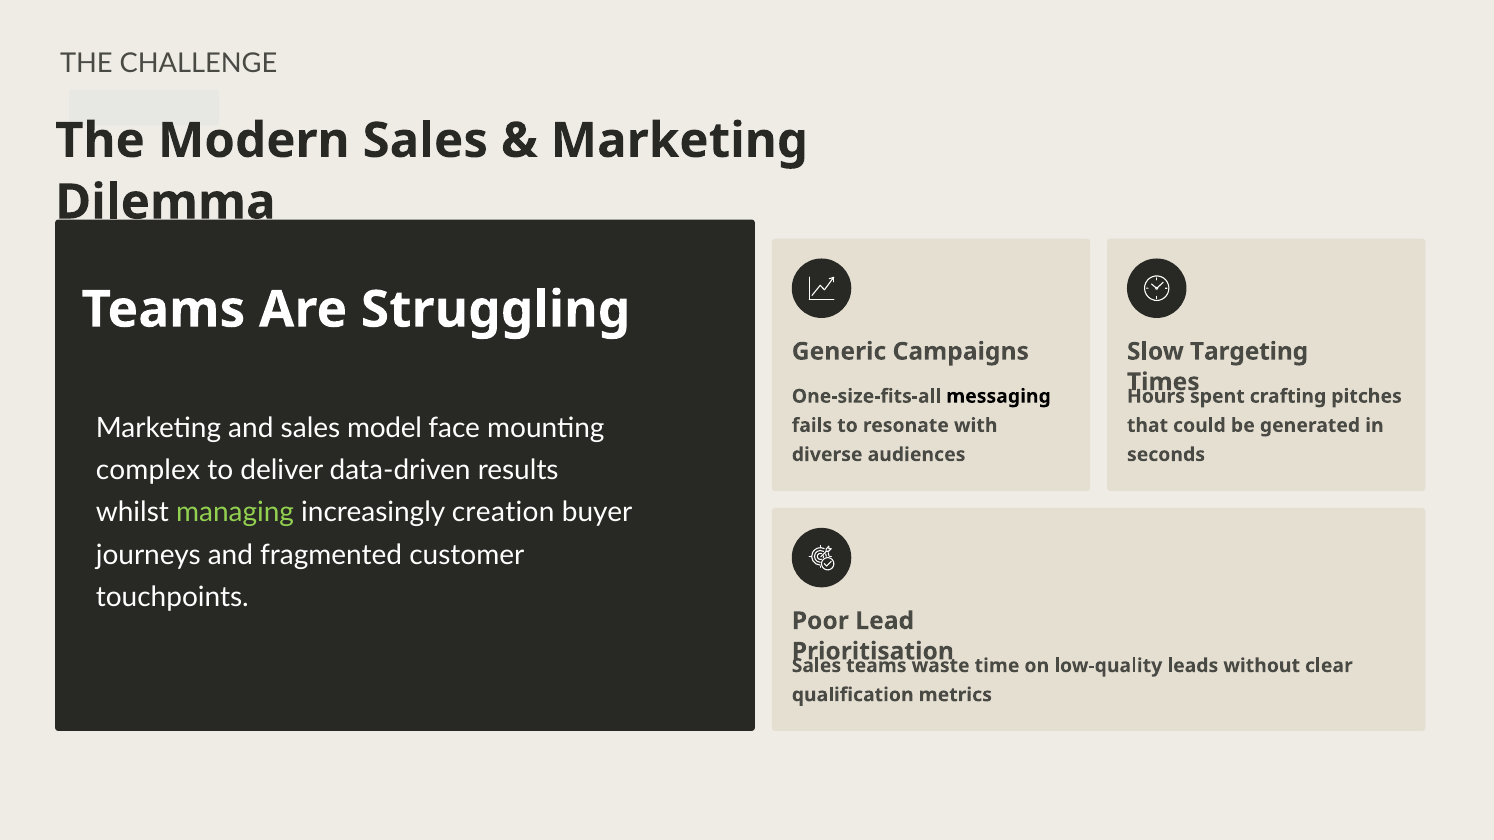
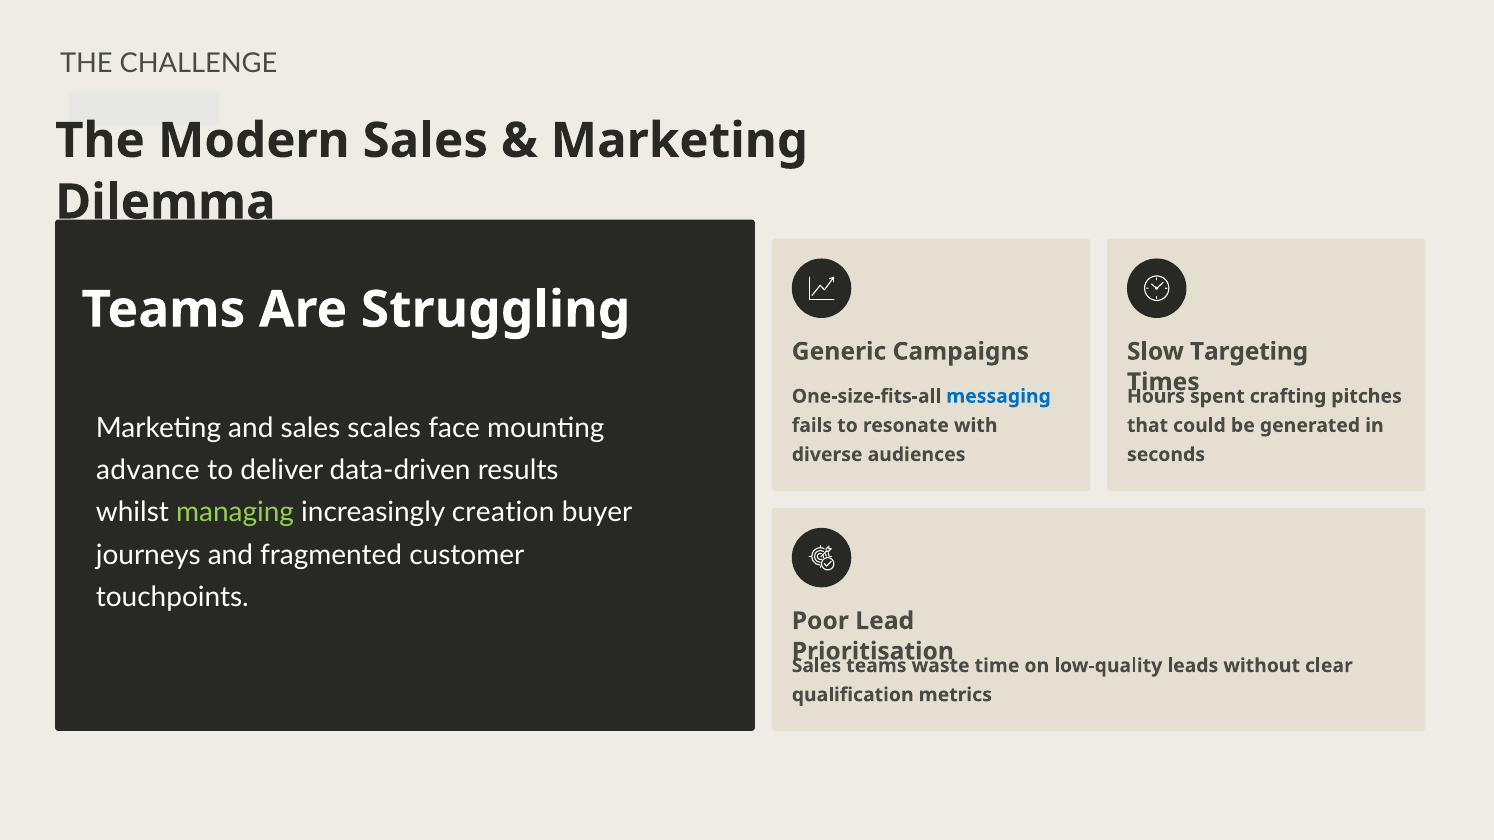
messaging colour: black -> blue
model: model -> scales
complex: complex -> advance
